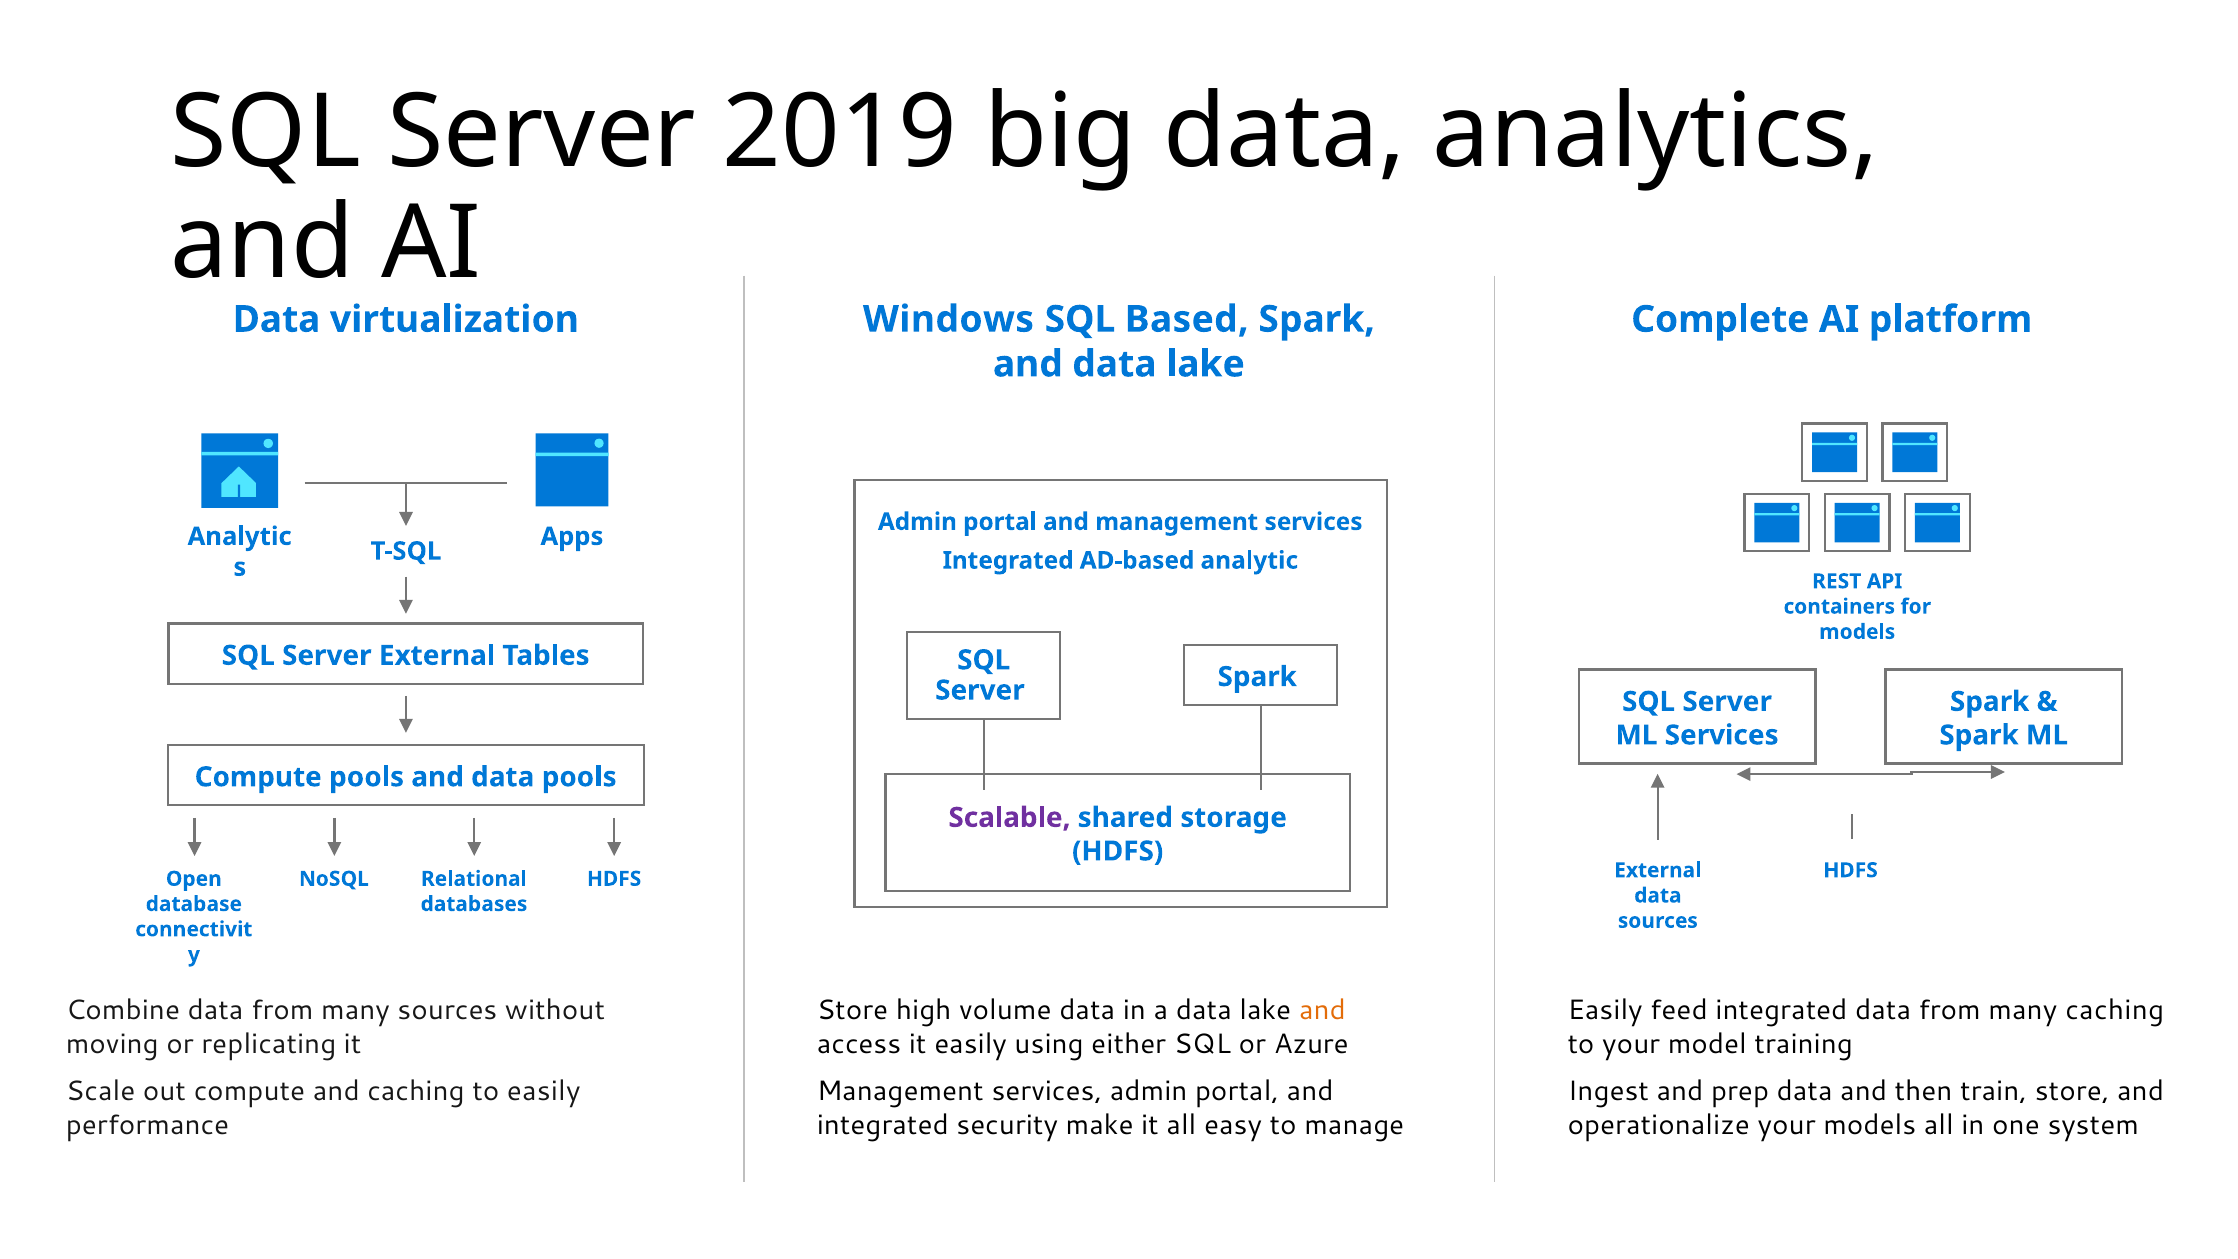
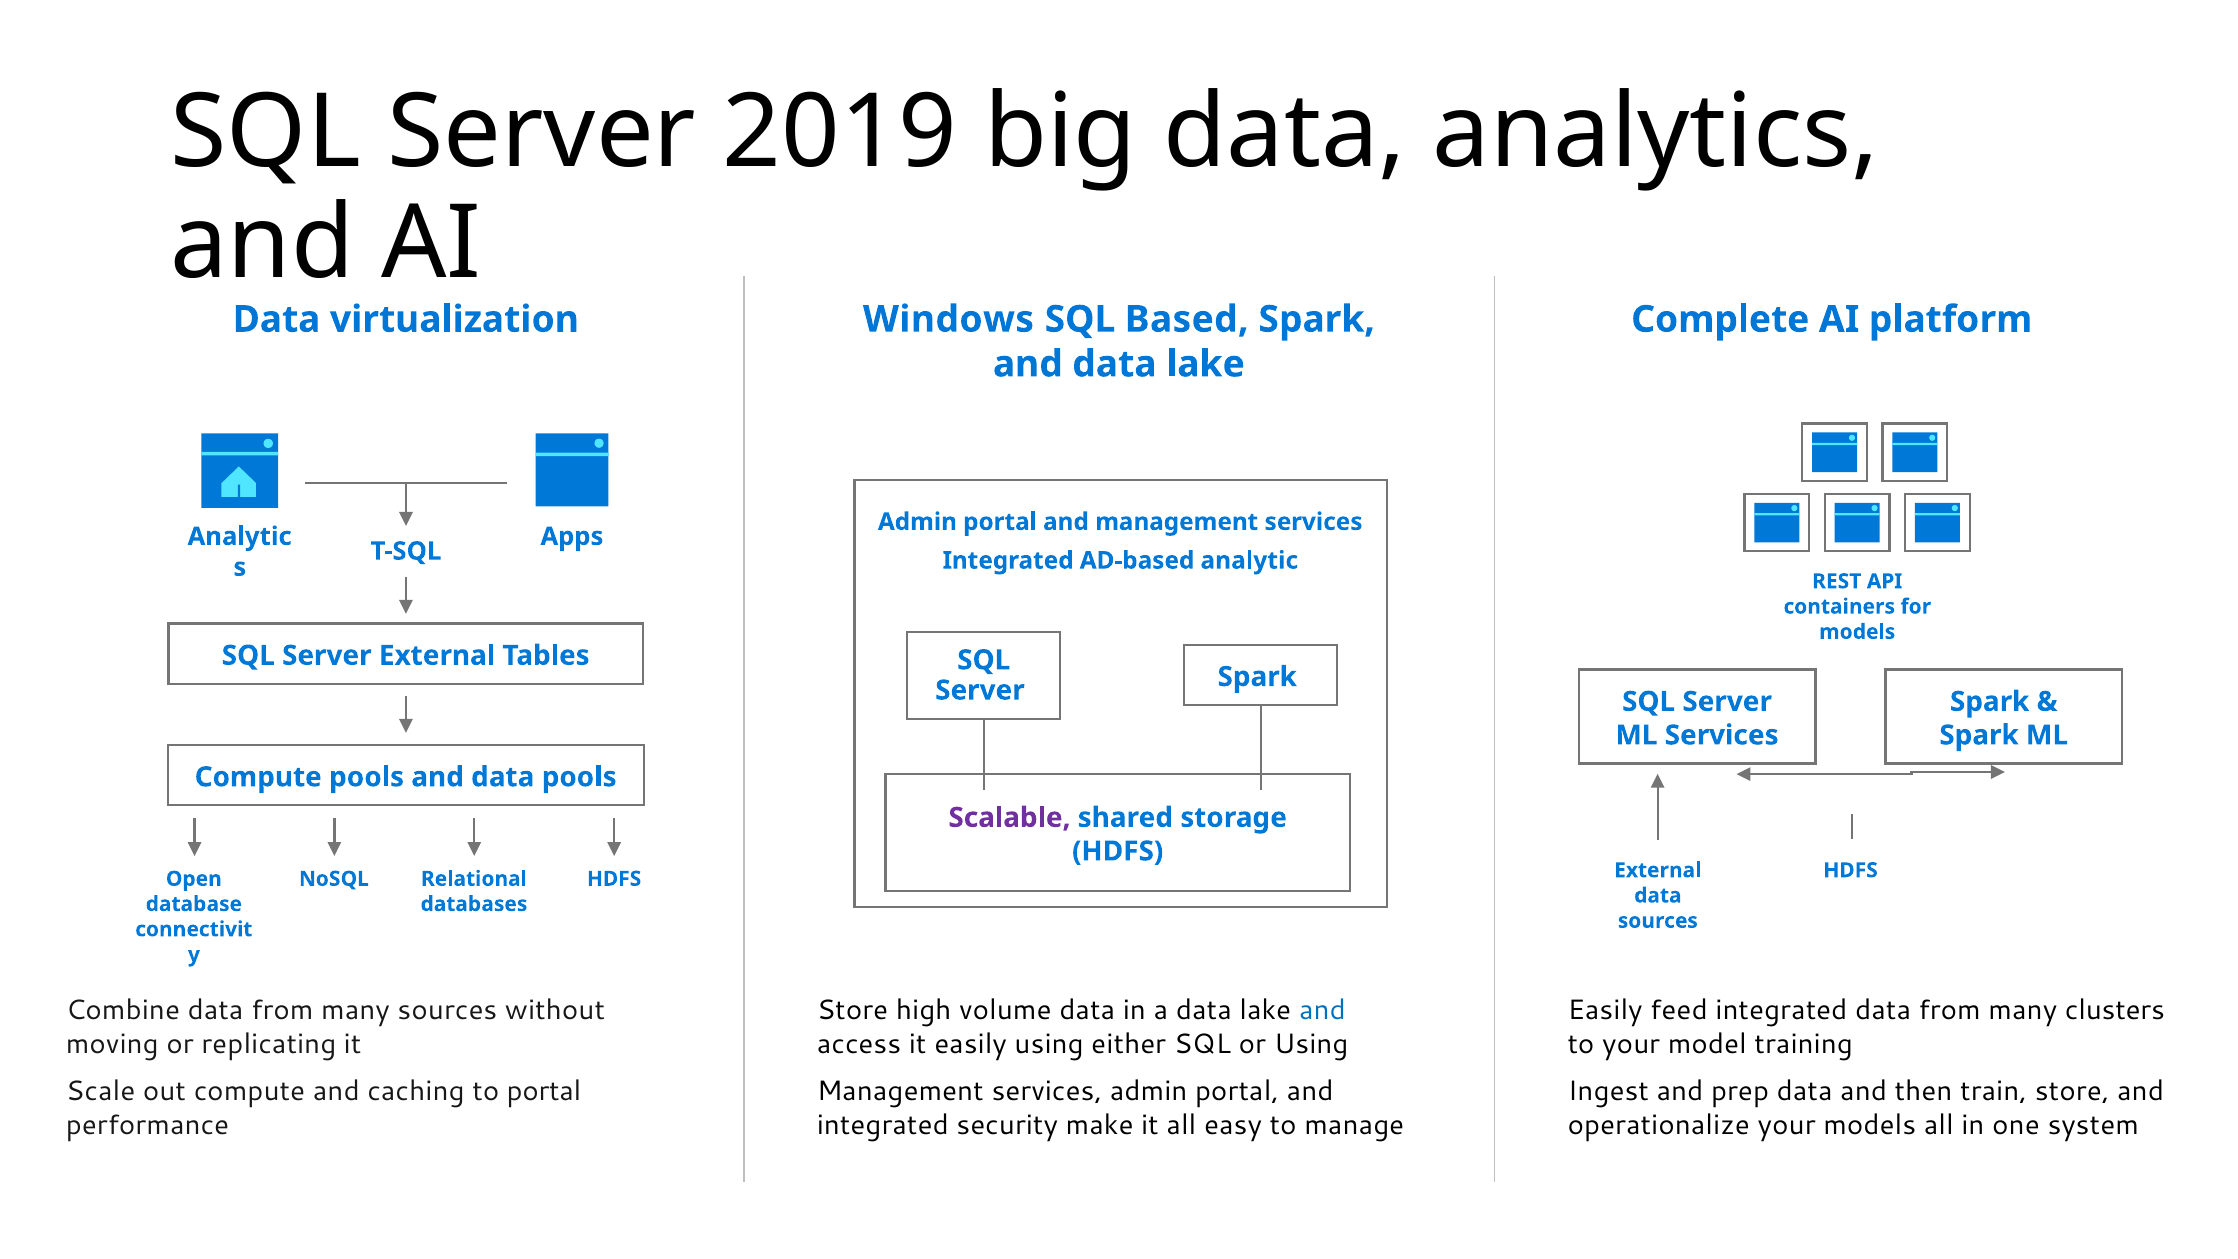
and at (1322, 1010) colour: orange -> blue
many caching: caching -> clusters
or Azure: Azure -> Using
to easily: easily -> portal
